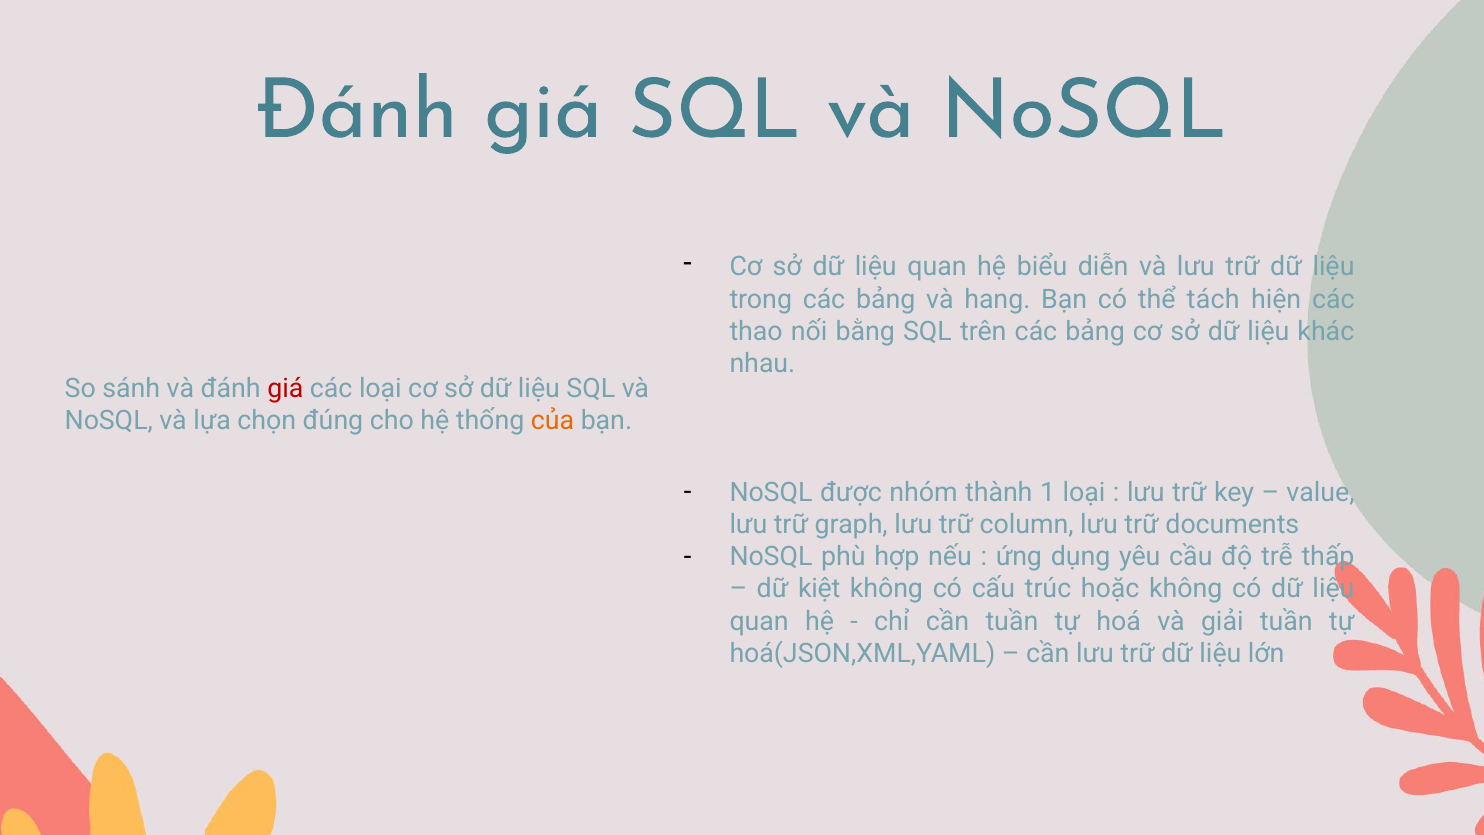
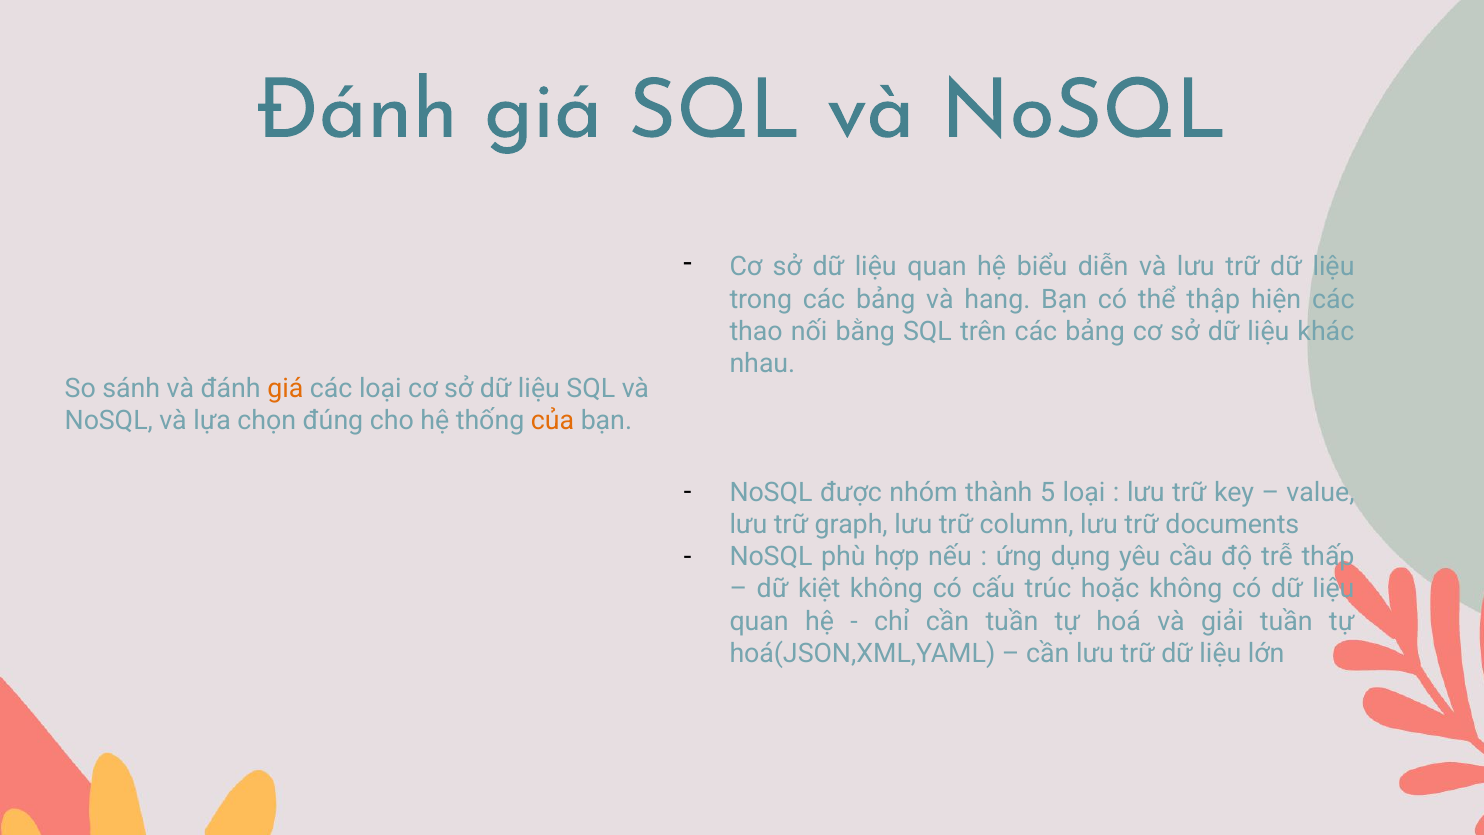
tách: tách -> thập
giá at (285, 389) colour: red -> orange
1: 1 -> 5
